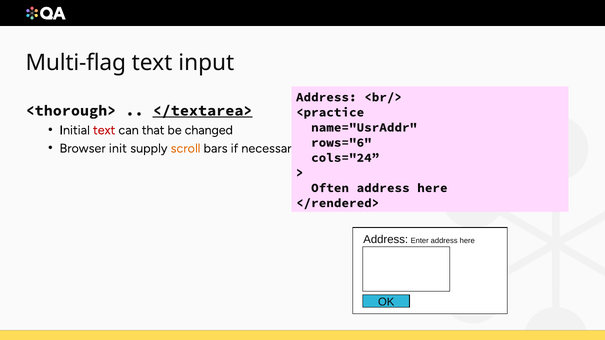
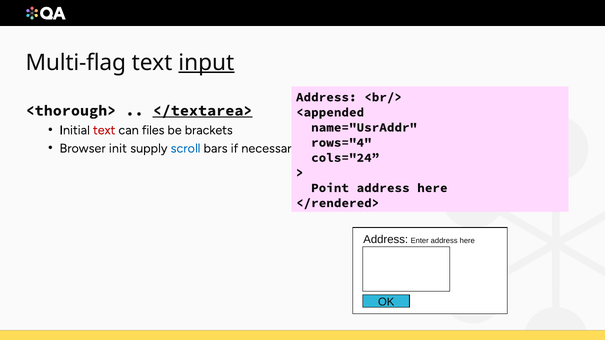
input underline: none -> present
<practice: <practice -> <appended
that: that -> files
changed: changed -> brackets
rows="6: rows="6 -> rows="4
scroll colour: orange -> blue
Often: Often -> Point
